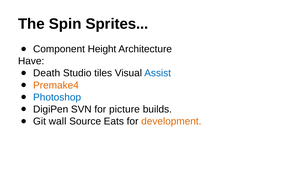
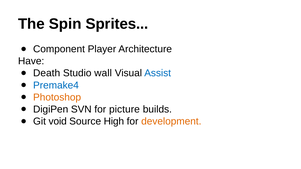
Height: Height -> Player
tiles: tiles -> wall
Premake4 colour: orange -> blue
Photoshop colour: blue -> orange
wall: wall -> void
Eats: Eats -> High
